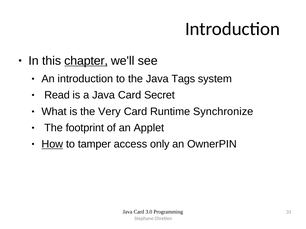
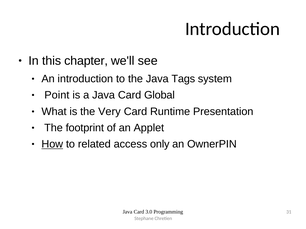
chapter underline: present -> none
Read: Read -> Point
Secret: Secret -> Global
Synchronize: Synchronize -> Presentation
tamper: tamper -> related
